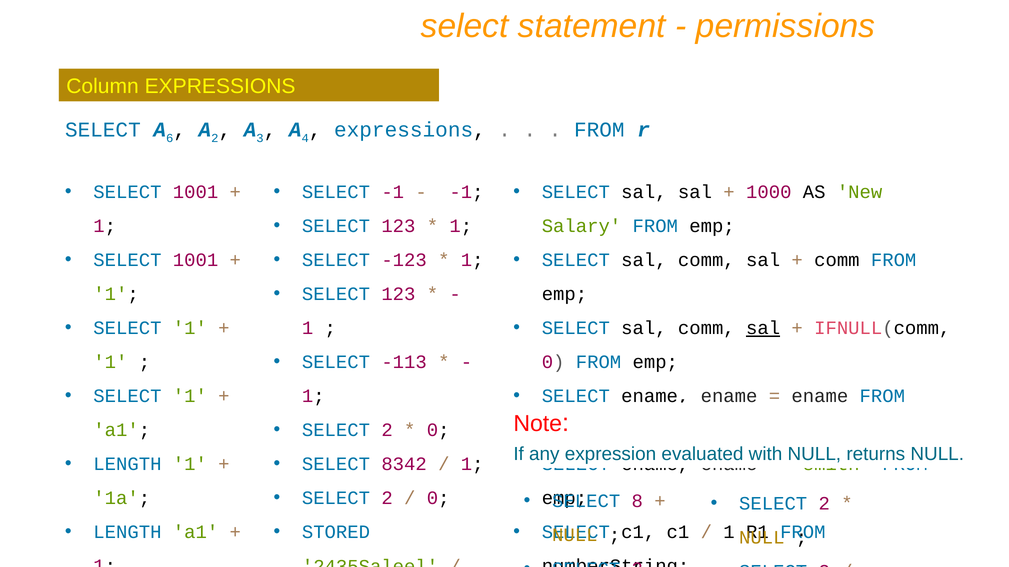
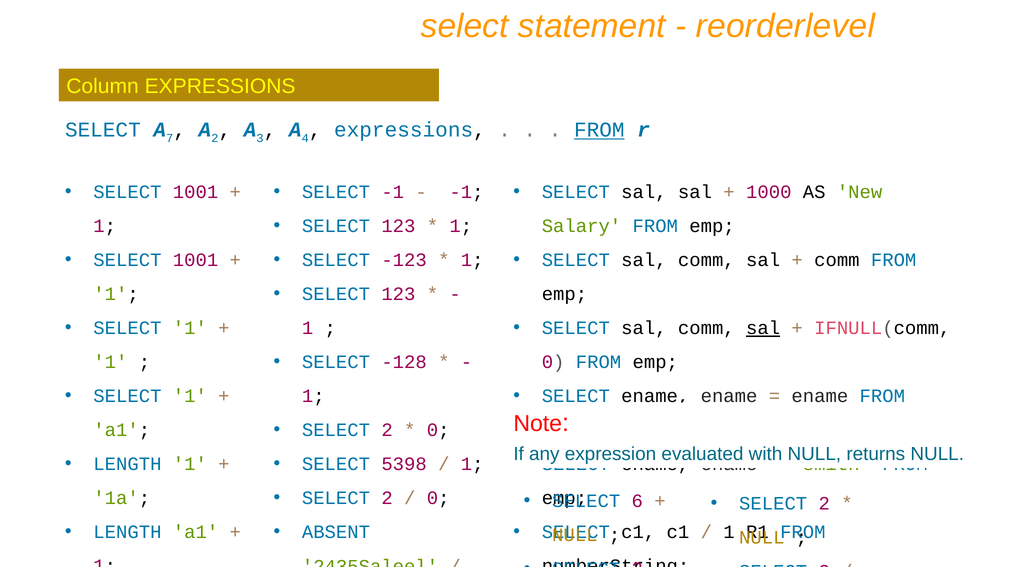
permissions: permissions -> reorderlevel
6: 6 -> 7
FROM at (599, 130) underline: none -> present
-113: -113 -> -128
8342: 8342 -> 5398
8: 8 -> 6
STORED: STORED -> ABSENT
